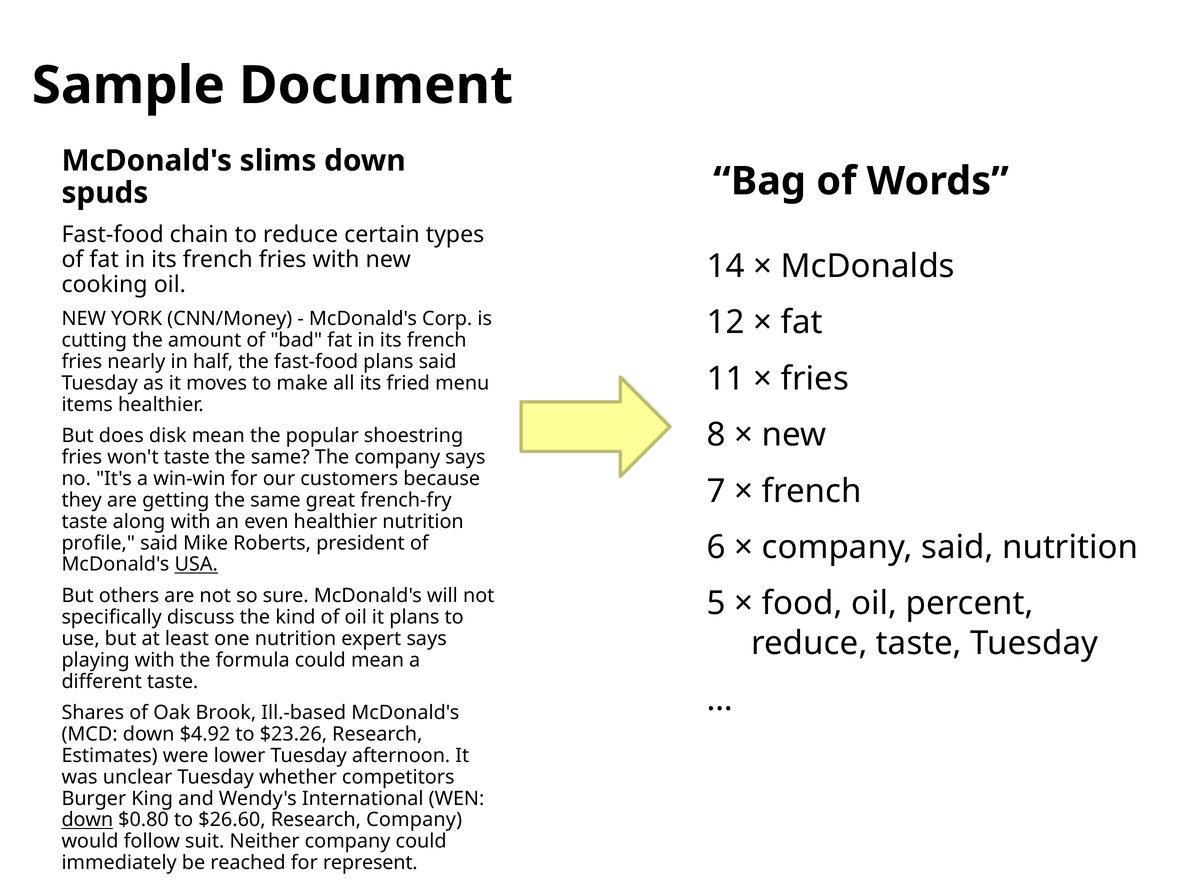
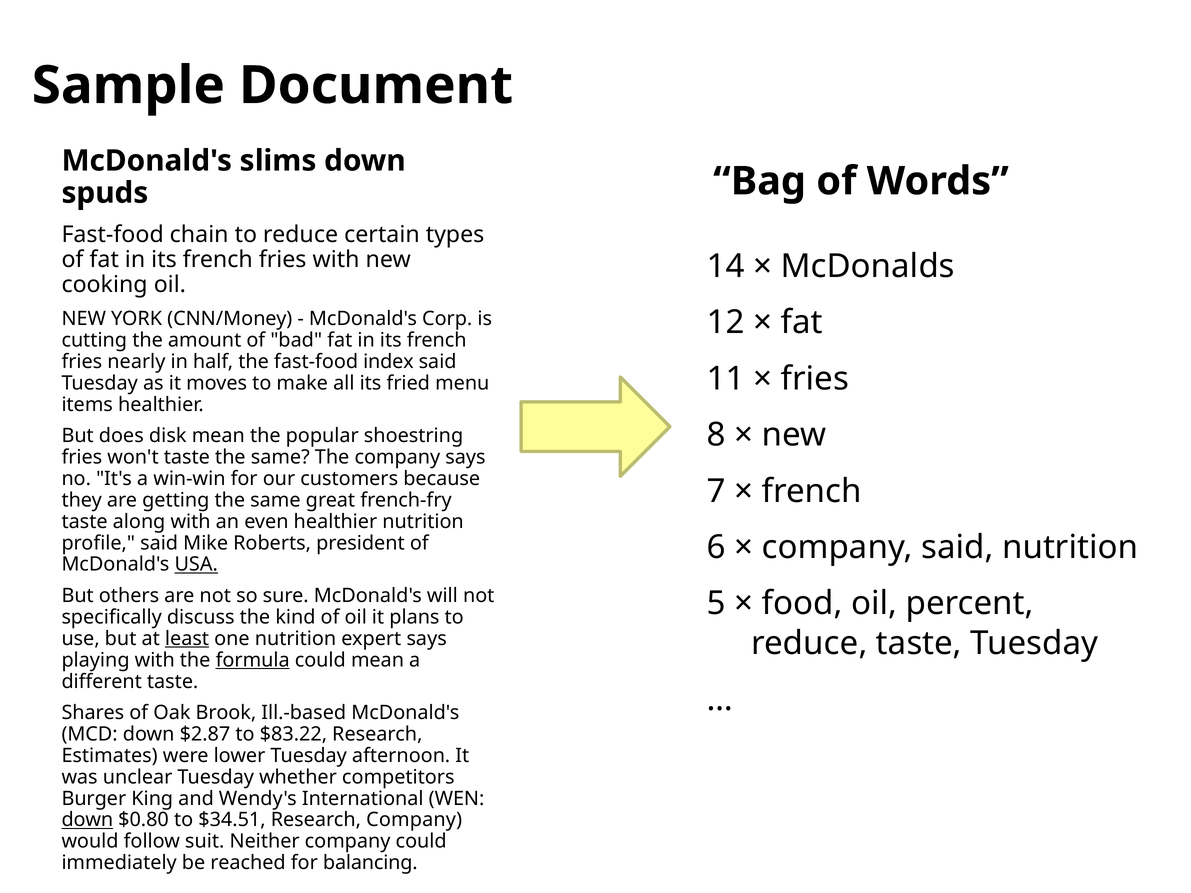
fast-food plans: plans -> index
least underline: none -> present
formula underline: none -> present
$4.92: $4.92 -> $2.87
$23.26: $23.26 -> $83.22
$26.60: $26.60 -> $34.51
represent: represent -> balancing
